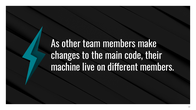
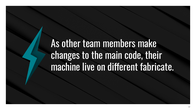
different members: members -> fabricate
